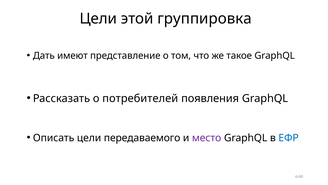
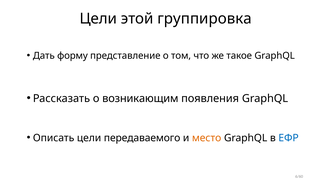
имеют: имеют -> форму
потребителей: потребителей -> возникающим
место colour: purple -> orange
